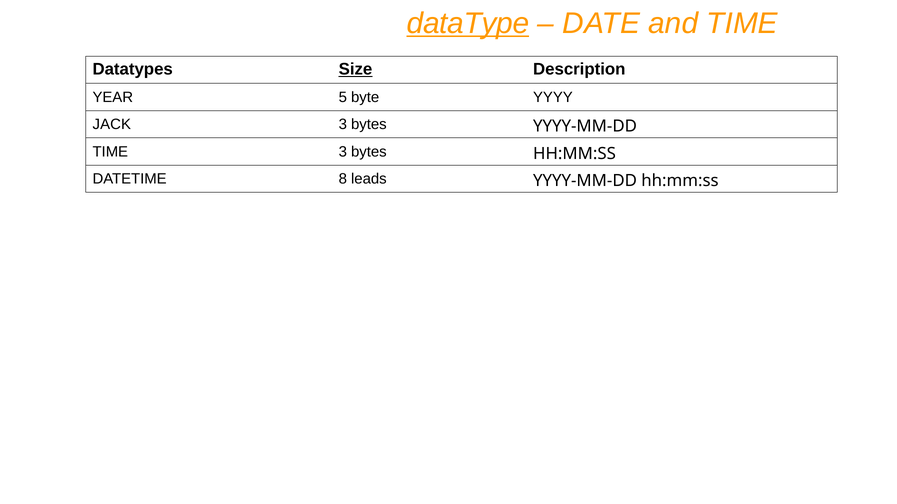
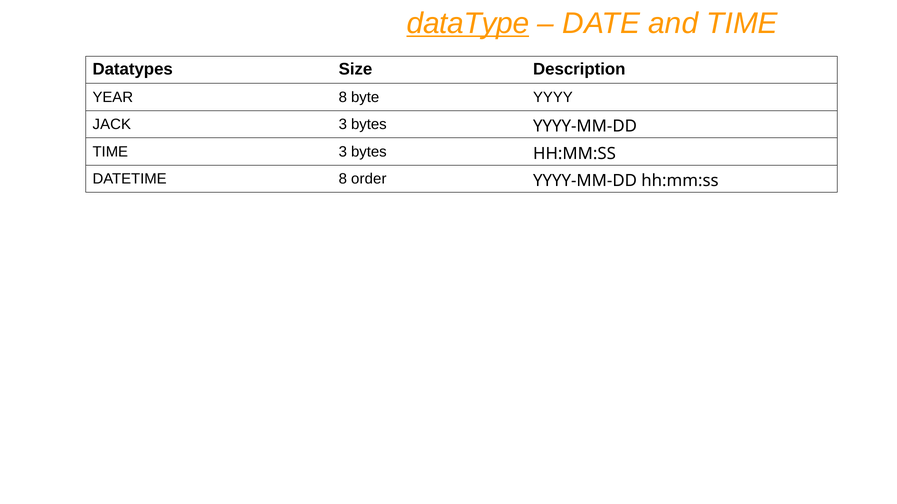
Size underline: present -> none
YEAR 5: 5 -> 8
leads: leads -> order
